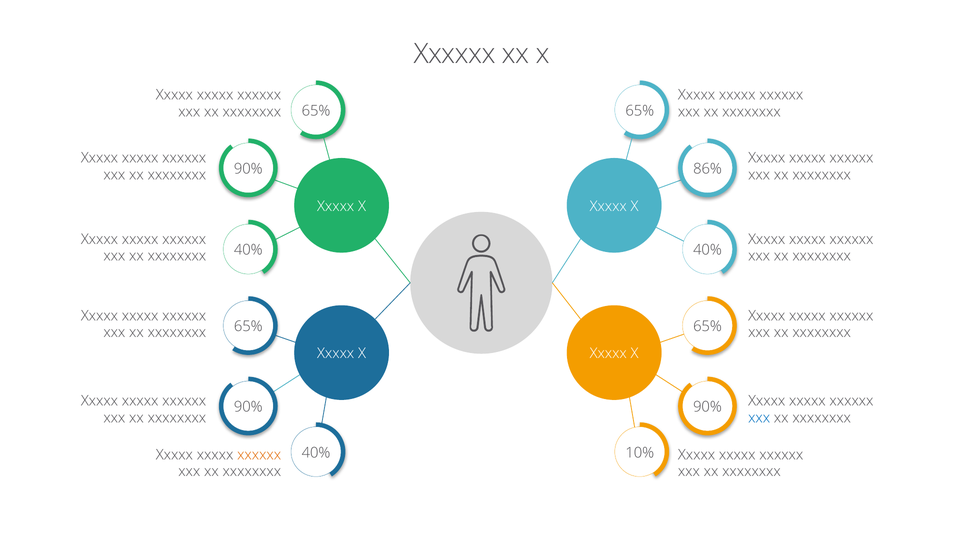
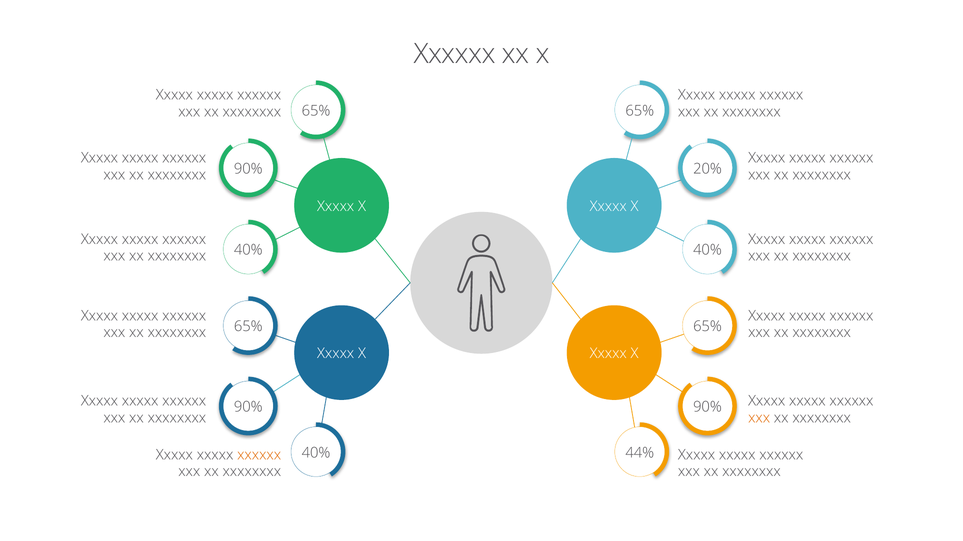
86%: 86% -> 20%
xxx at (759, 418) colour: blue -> orange
10%: 10% -> 44%
